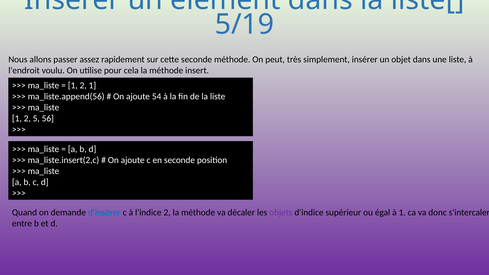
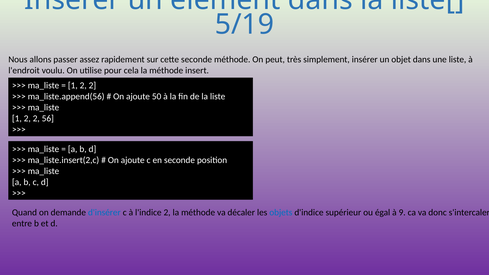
1 at (92, 86): 1 -> 2
54: 54 -> 50
5 at (36, 119): 5 -> 2
objets colour: purple -> blue
à 1: 1 -> 9
